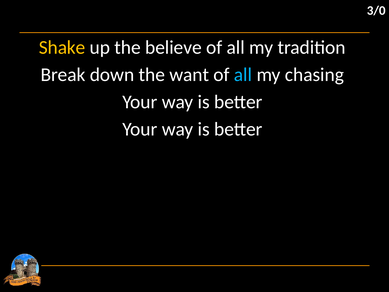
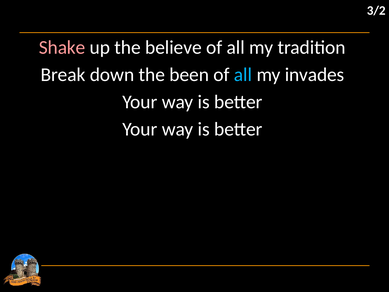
3/0: 3/0 -> 3/2
Shake colour: yellow -> pink
want: want -> been
chasing: chasing -> invades
